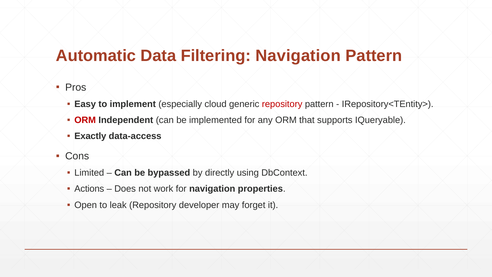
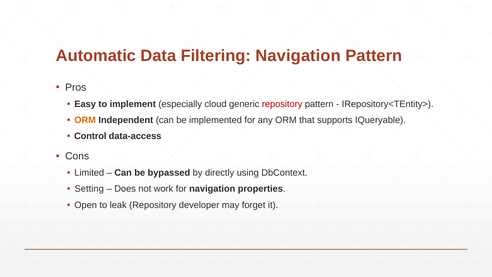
ORM at (85, 120) colour: red -> orange
Exactly: Exactly -> Control
Actions: Actions -> Setting
